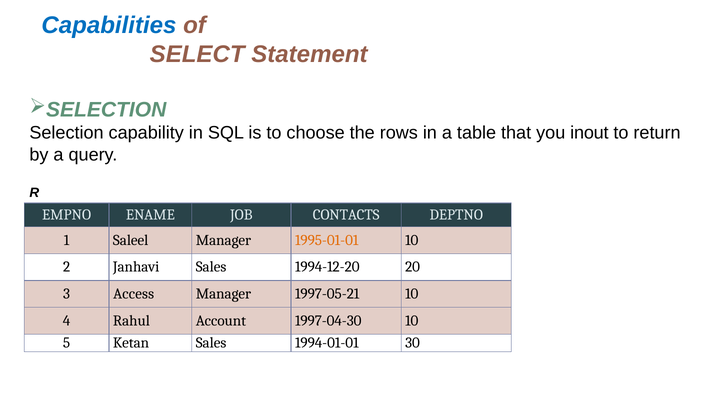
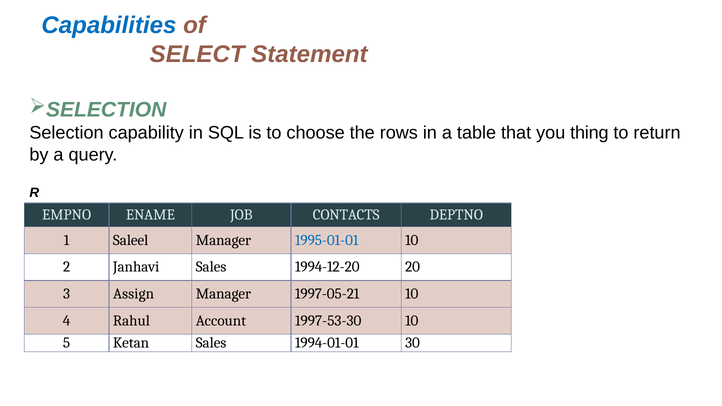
inout: inout -> thing
1995-01-01 colour: orange -> blue
Access: Access -> Assign
1997-04-30: 1997-04-30 -> 1997-53-30
